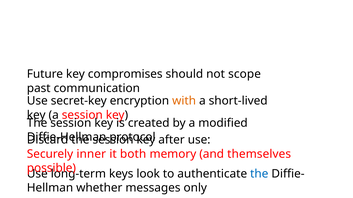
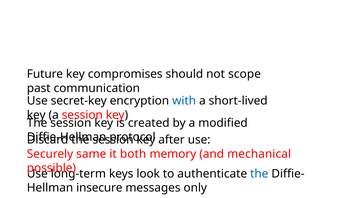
with colour: orange -> blue
inner: inner -> same
themselves: themselves -> mechanical
whether: whether -> insecure
